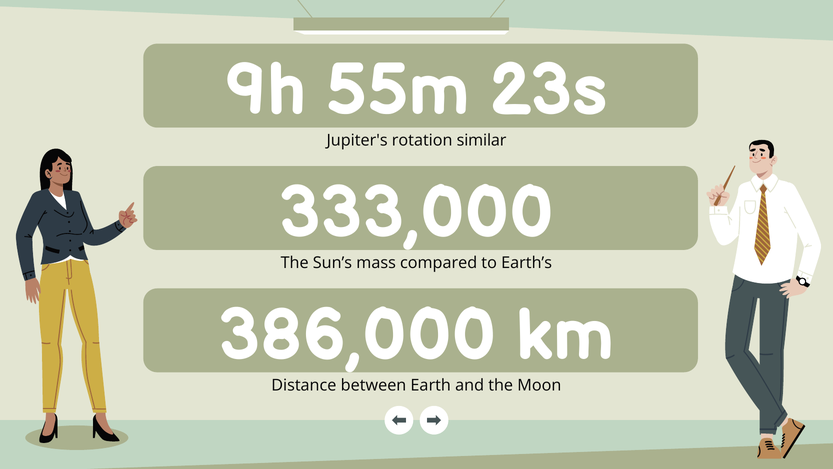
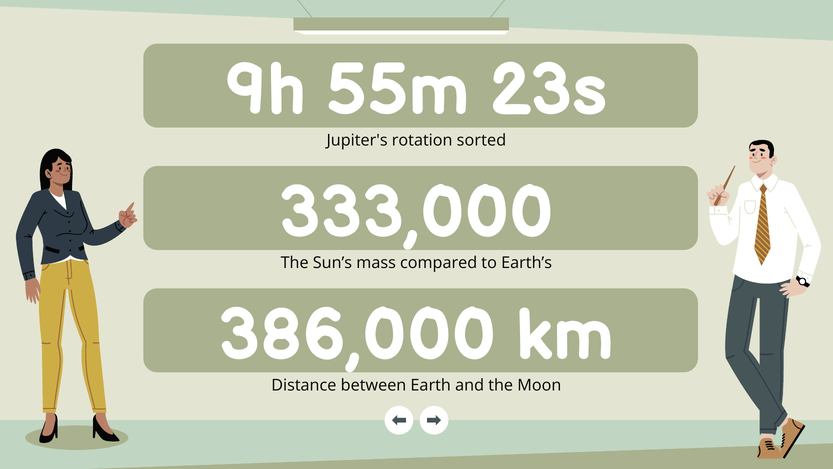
similar: similar -> sorted
